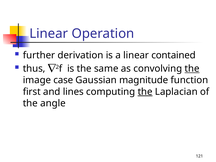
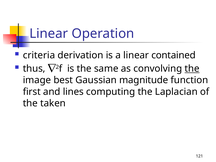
further: further -> criteria
case: case -> best
the at (145, 92) underline: present -> none
angle: angle -> taken
